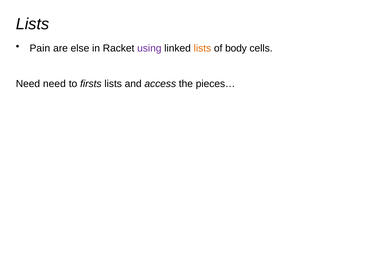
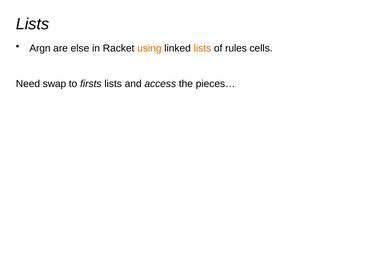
Pain: Pain -> Argn
using colour: purple -> orange
body: body -> rules
Need need: need -> swap
